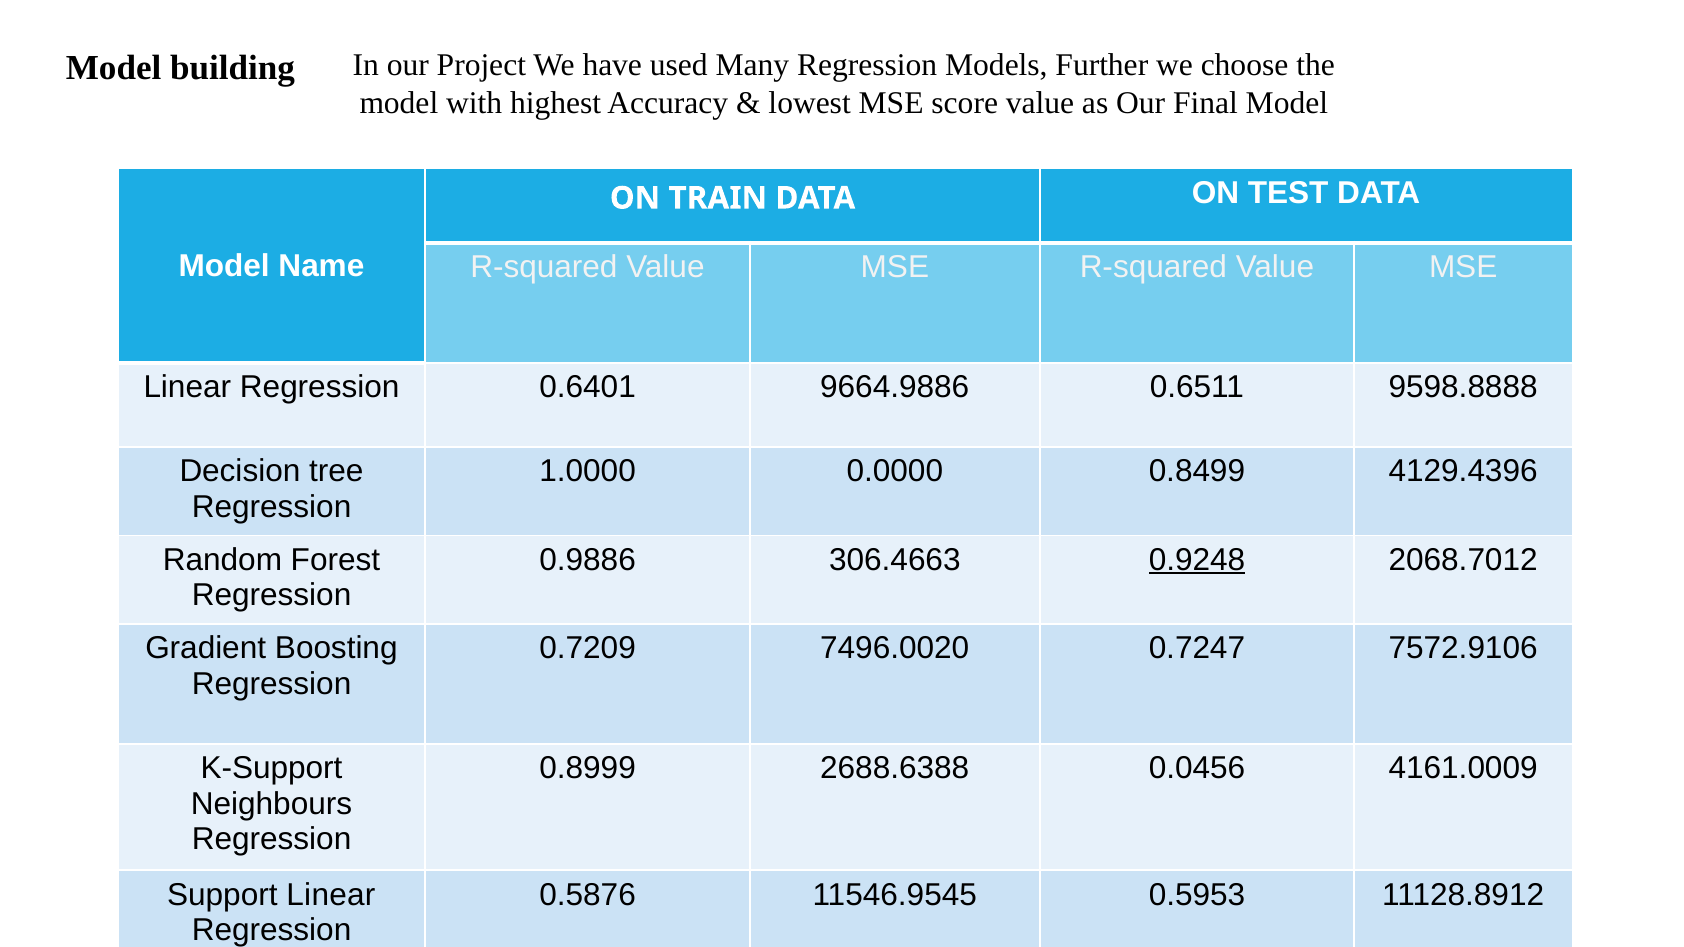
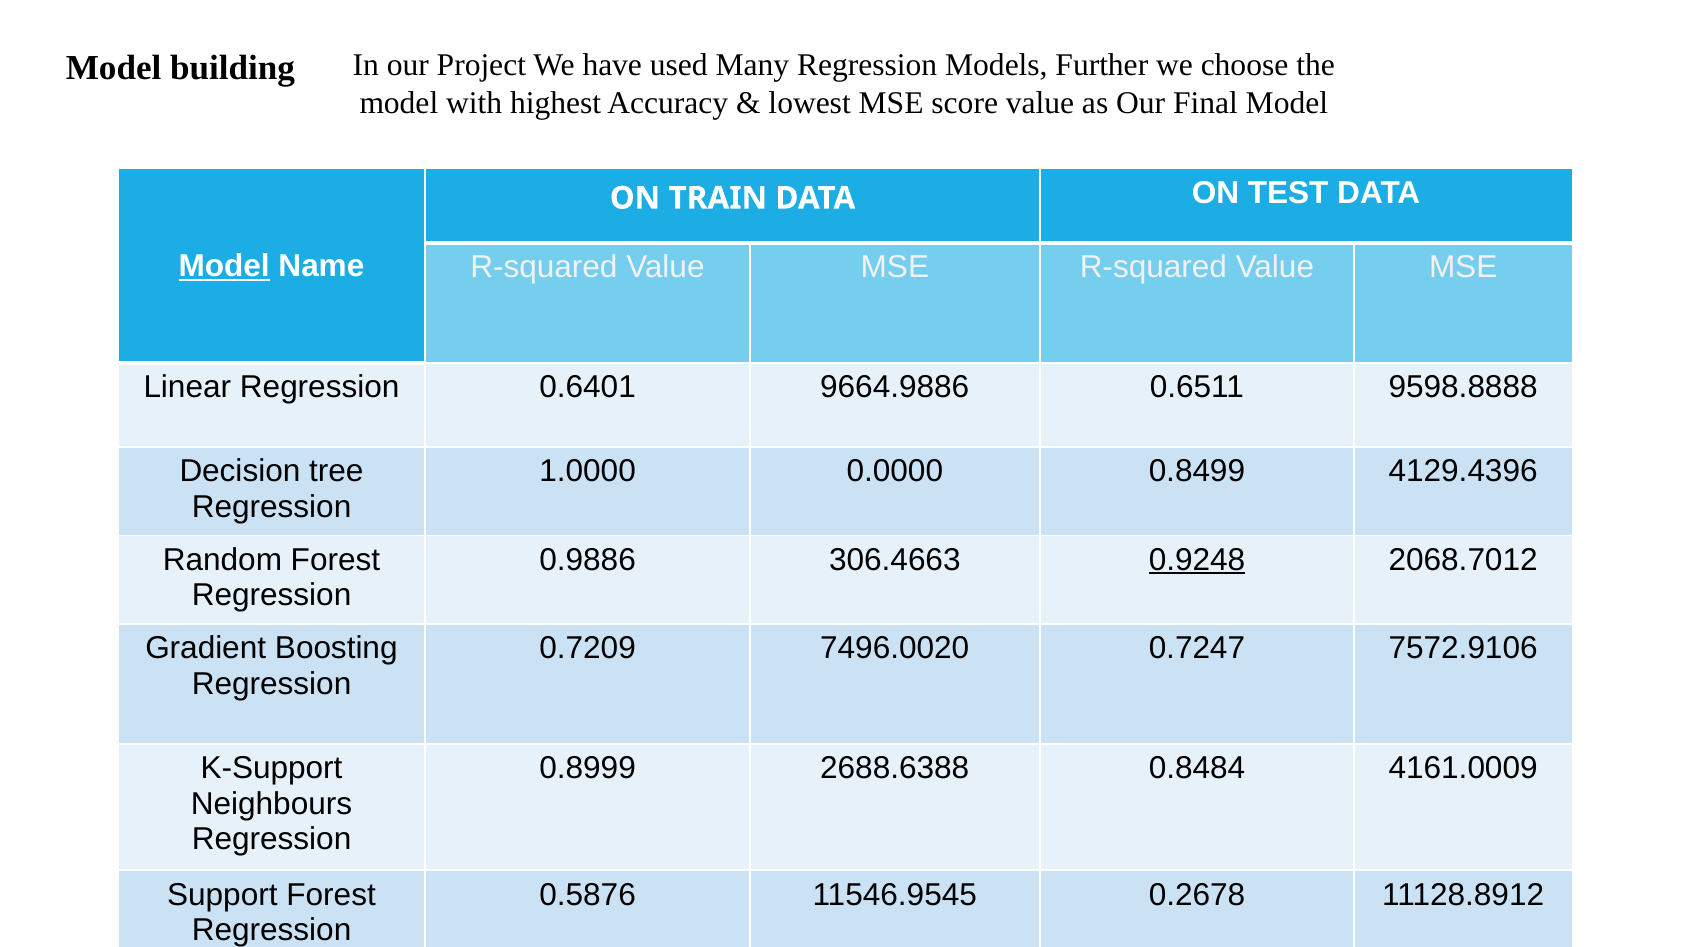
Model at (224, 266) underline: none -> present
0.0456: 0.0456 -> 0.8484
Support Linear: Linear -> Forest
0.5953: 0.5953 -> 0.2678
